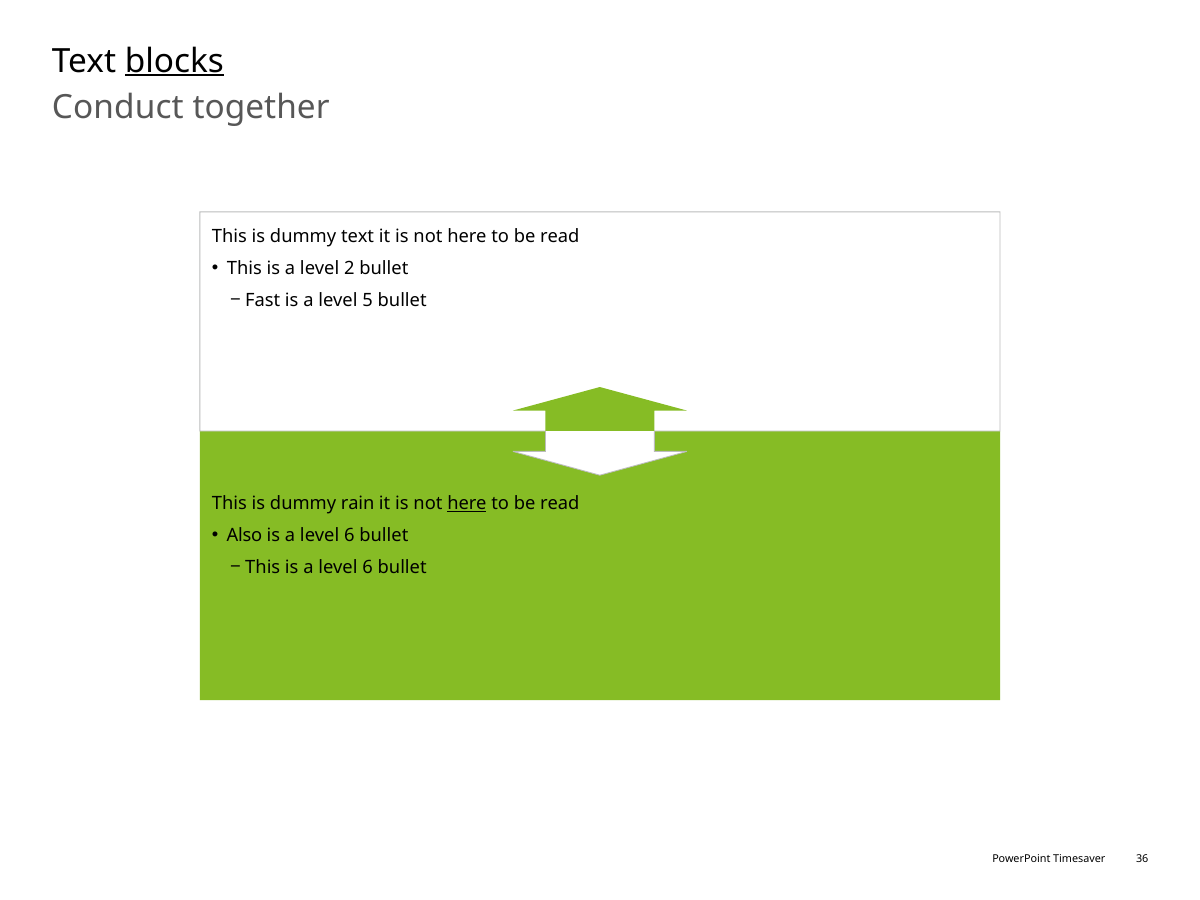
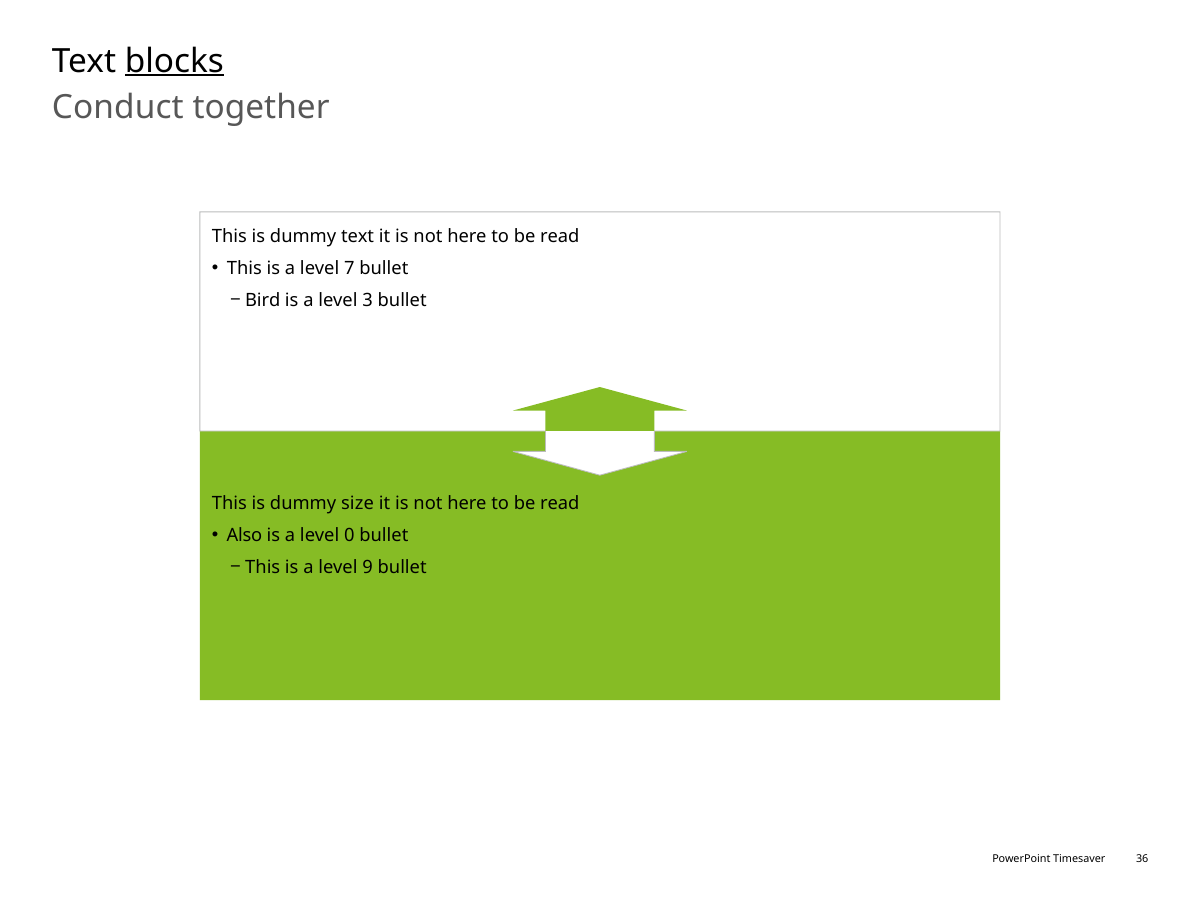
2: 2 -> 7
Fast: Fast -> Bird
5: 5 -> 3
rain: rain -> size
here at (467, 503) underline: present -> none
6 at (349, 535): 6 -> 0
6 at (368, 567): 6 -> 9
